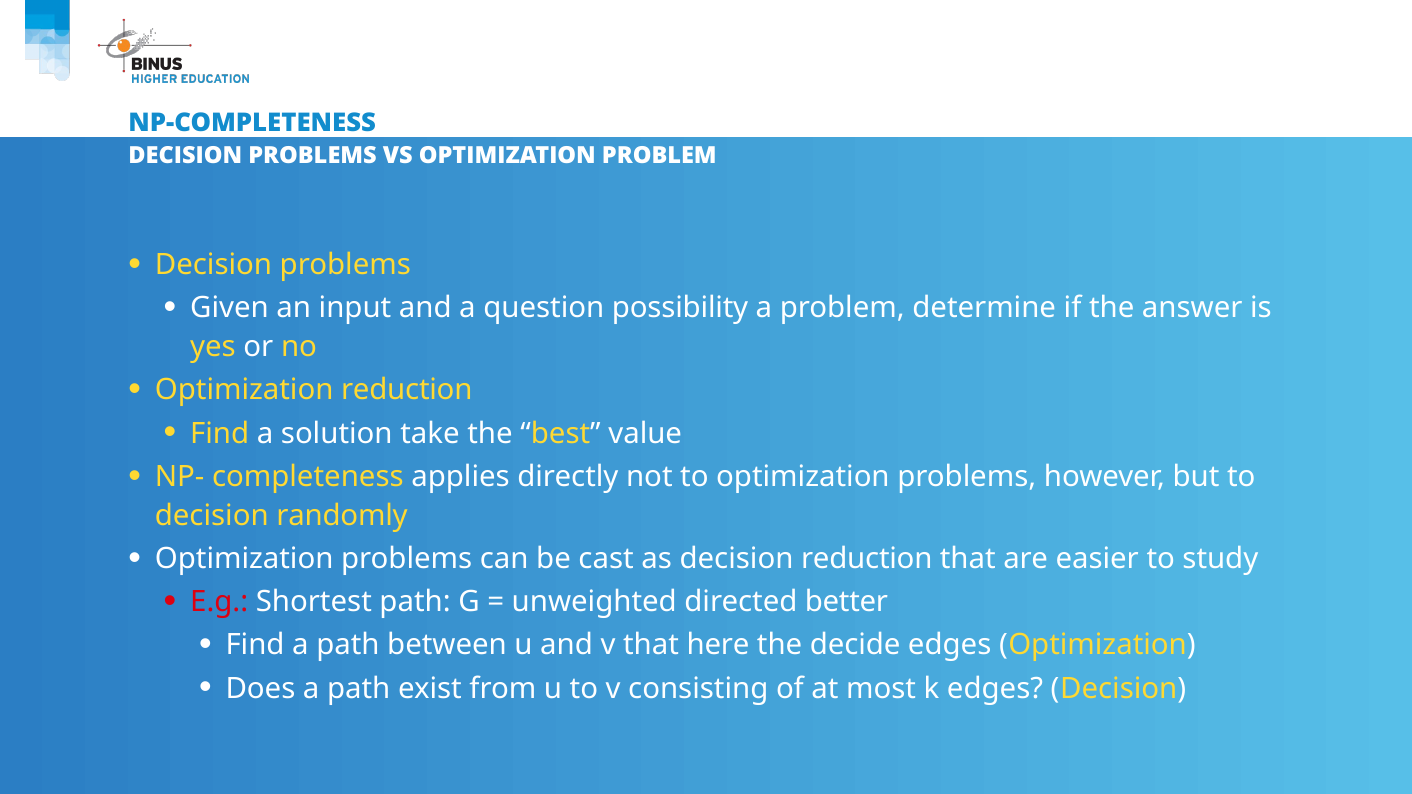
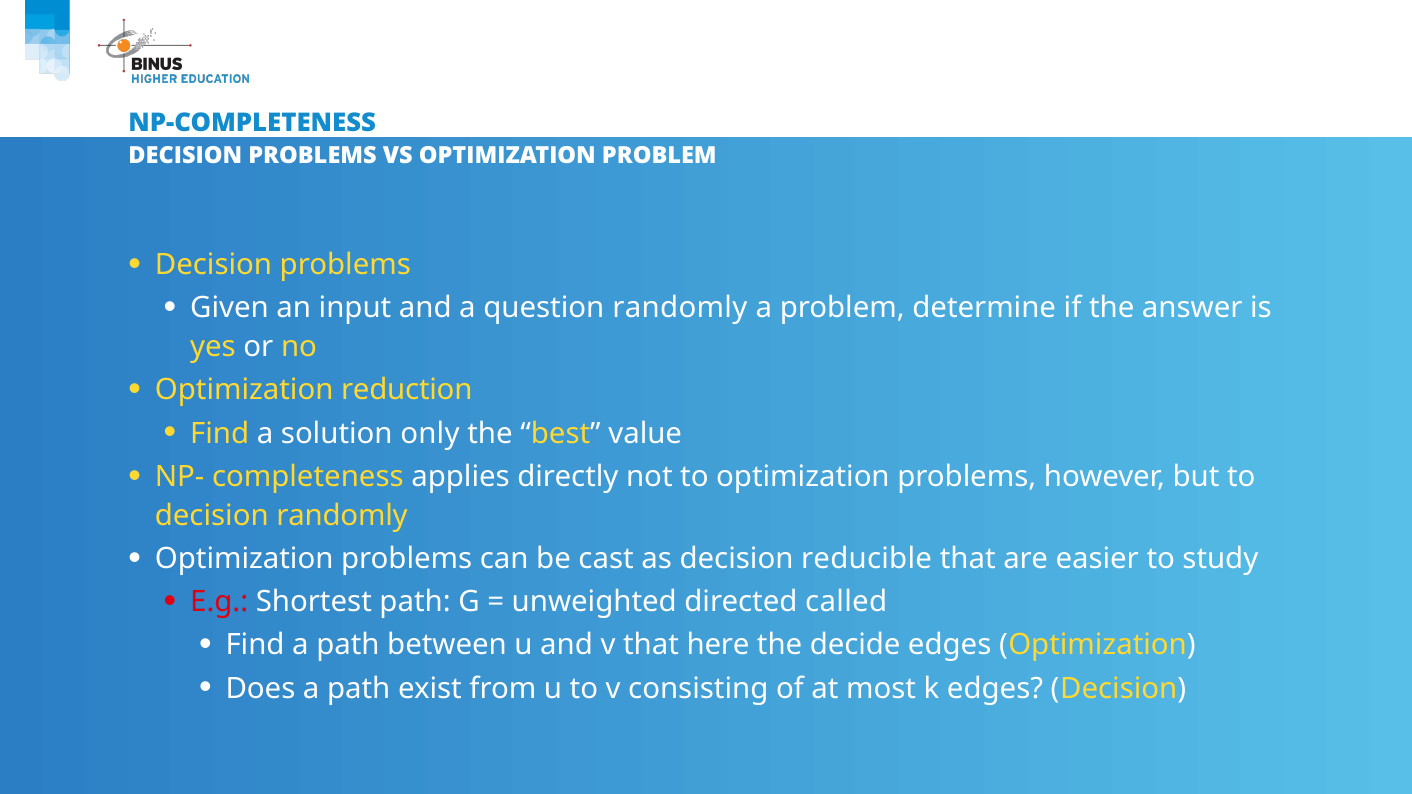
question possibility: possibility -> randomly
take: take -> only
decision reduction: reduction -> reducible
better: better -> called
